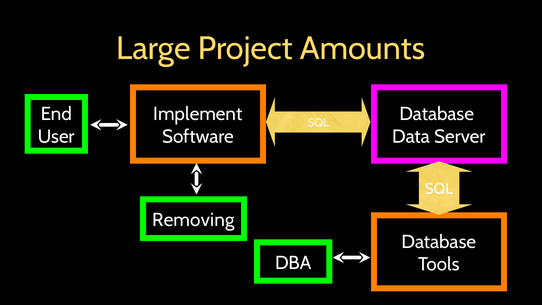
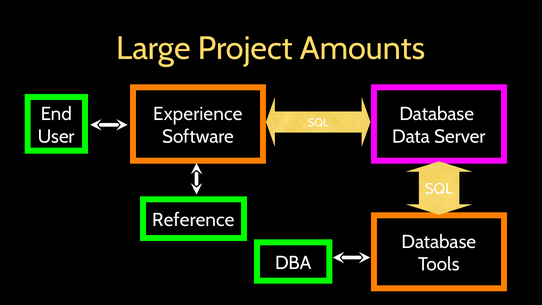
Implement: Implement -> Experience
Removing: Removing -> Reference
